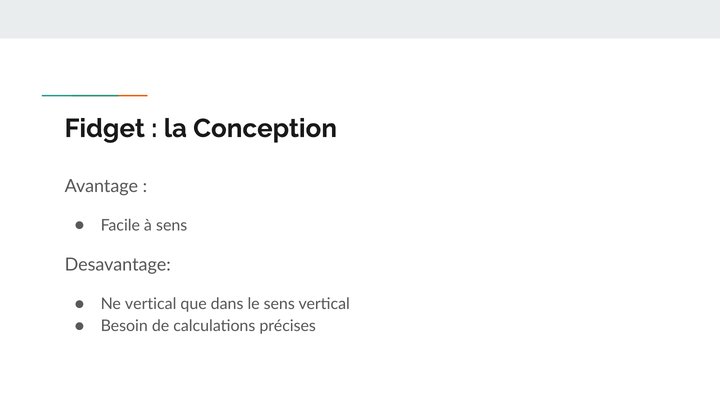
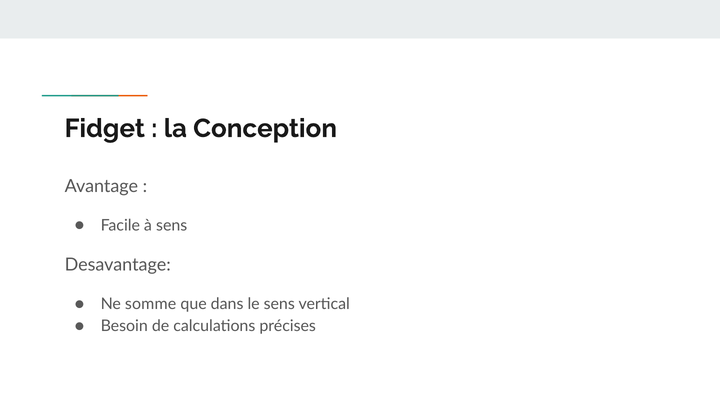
Ne vertical: vertical -> somme
